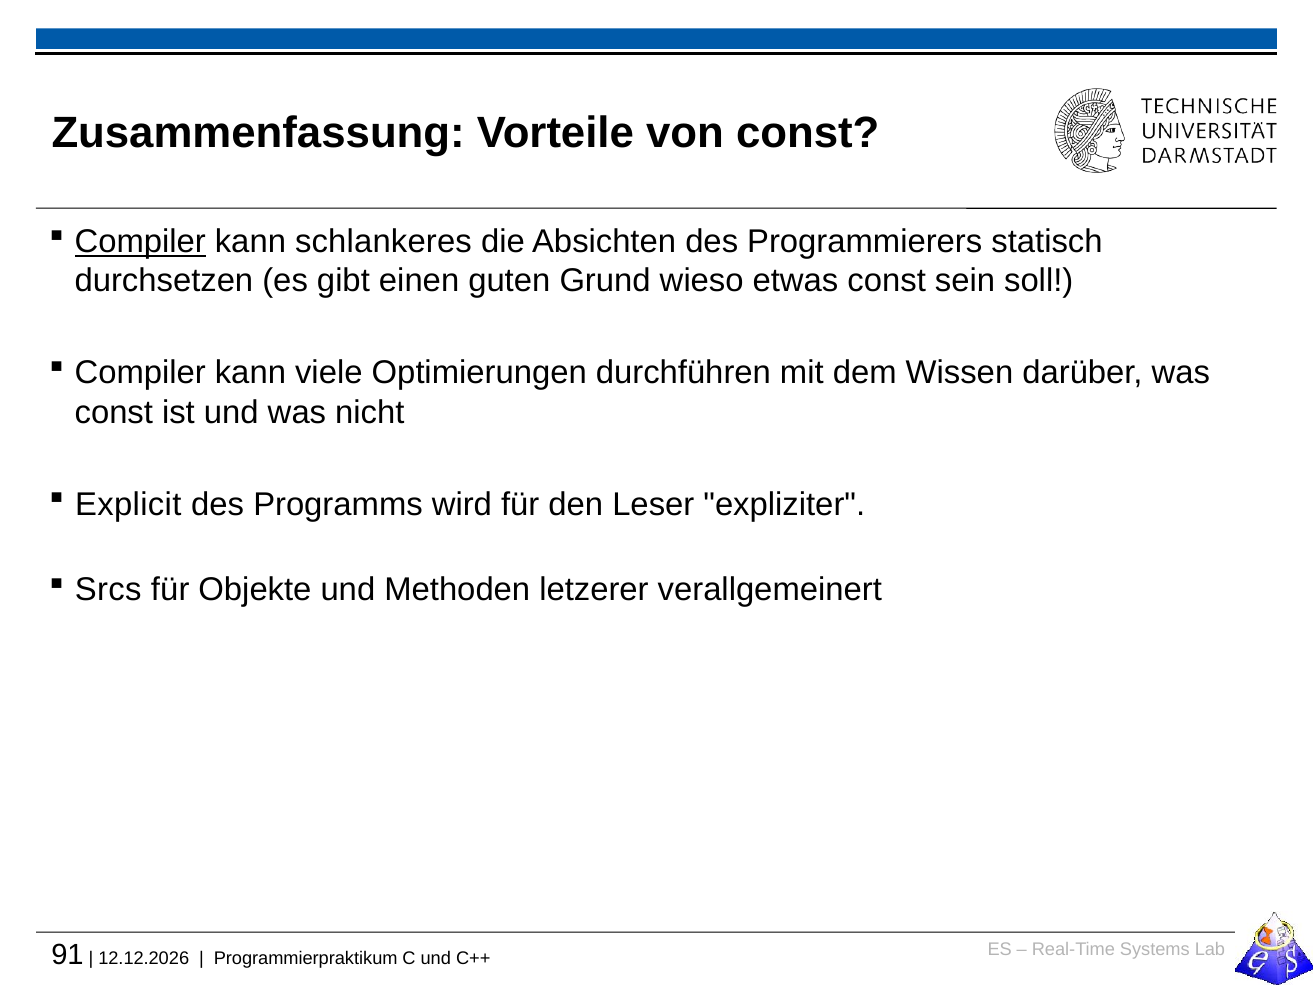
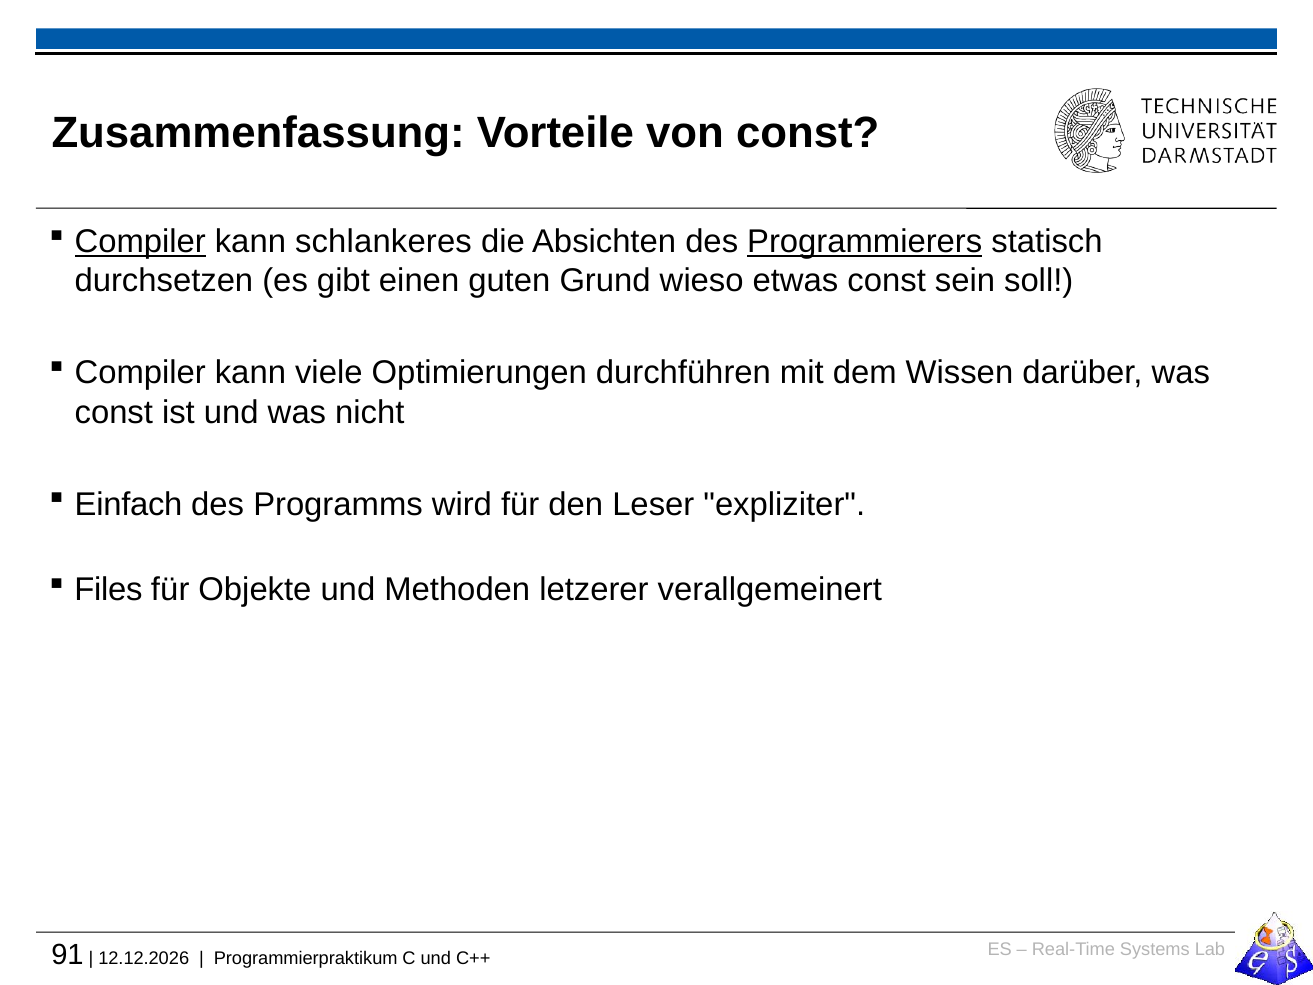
Programmierers underline: none -> present
Explicit: Explicit -> Einfach
Srcs: Srcs -> Files
